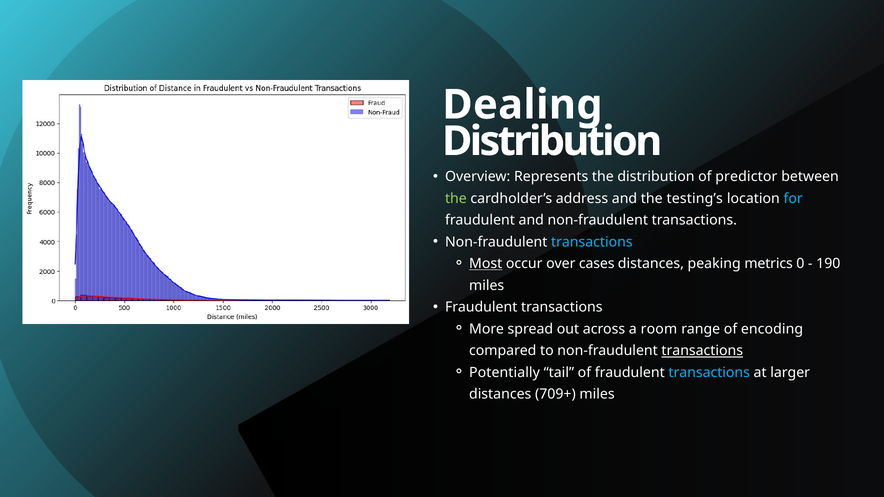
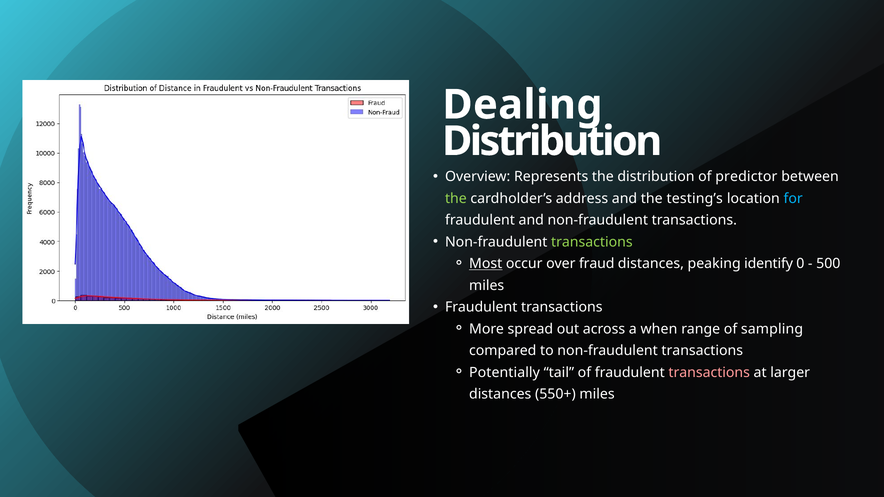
transactions at (592, 242) colour: light blue -> light green
cases: cases -> fraud
metrics: metrics -> identify
190: 190 -> 500
room: room -> when
encoding: encoding -> sampling
transactions at (702, 351) underline: present -> none
transactions at (709, 373) colour: light blue -> pink
709+: 709+ -> 550+
